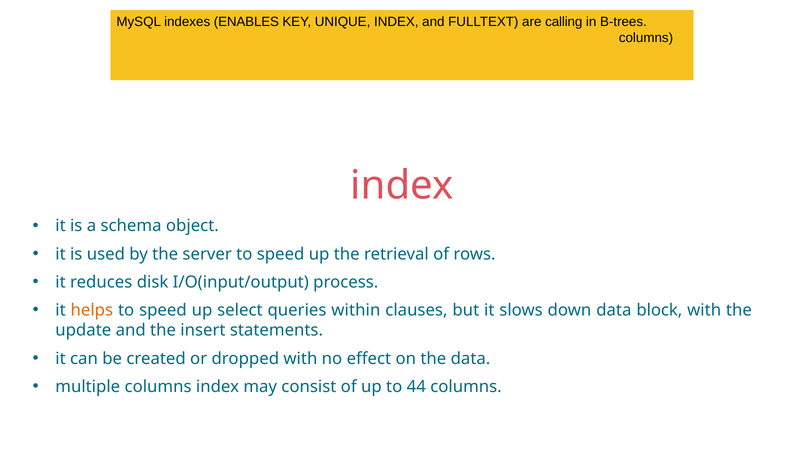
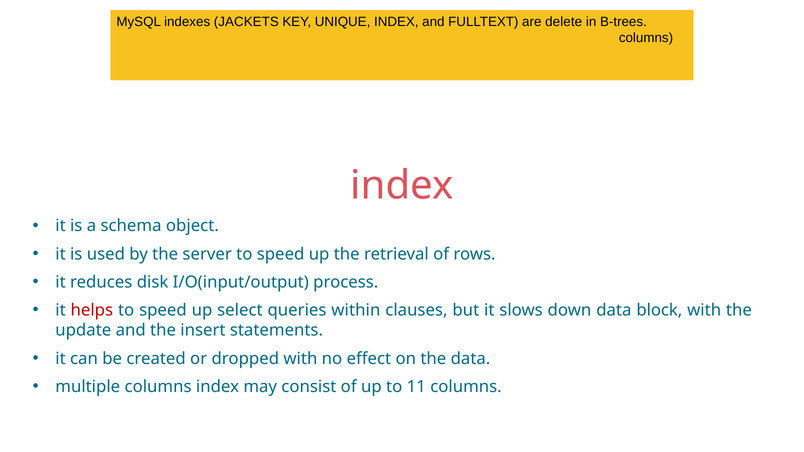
ENABLES: ENABLES -> JACKETS
calling: calling -> delete
helps colour: orange -> red
44: 44 -> 11
